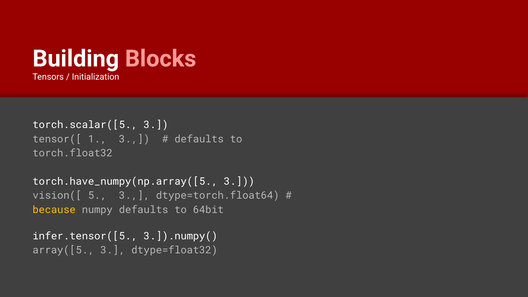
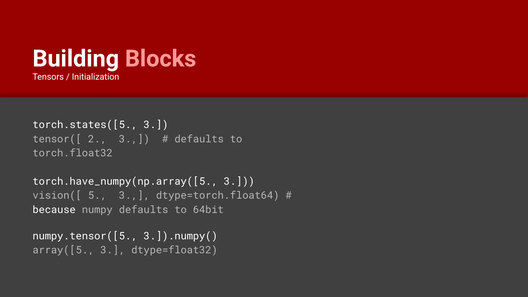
torch.scalar([5: torch.scalar([5 -> torch.states([5
1: 1 -> 2
because colour: yellow -> white
infer.tensor([5: infer.tensor([5 -> numpy.tensor([5
